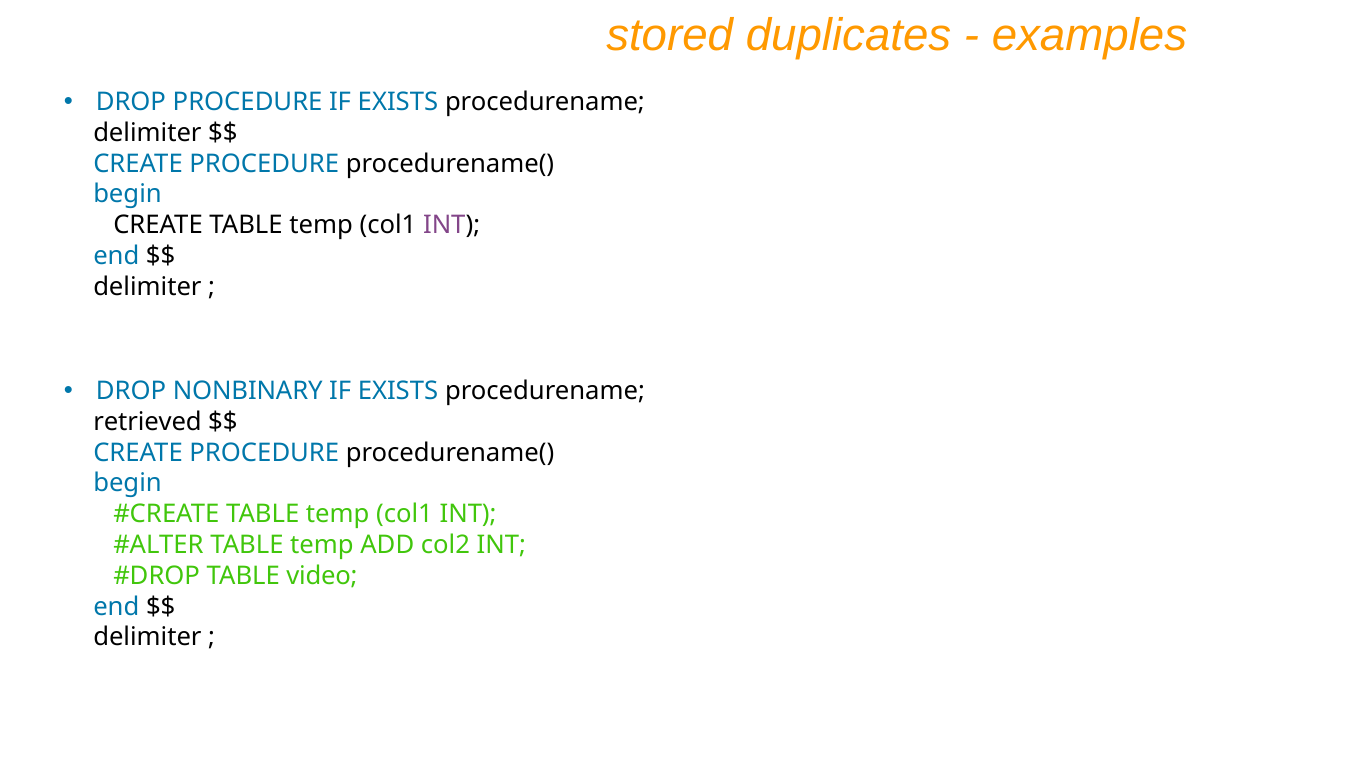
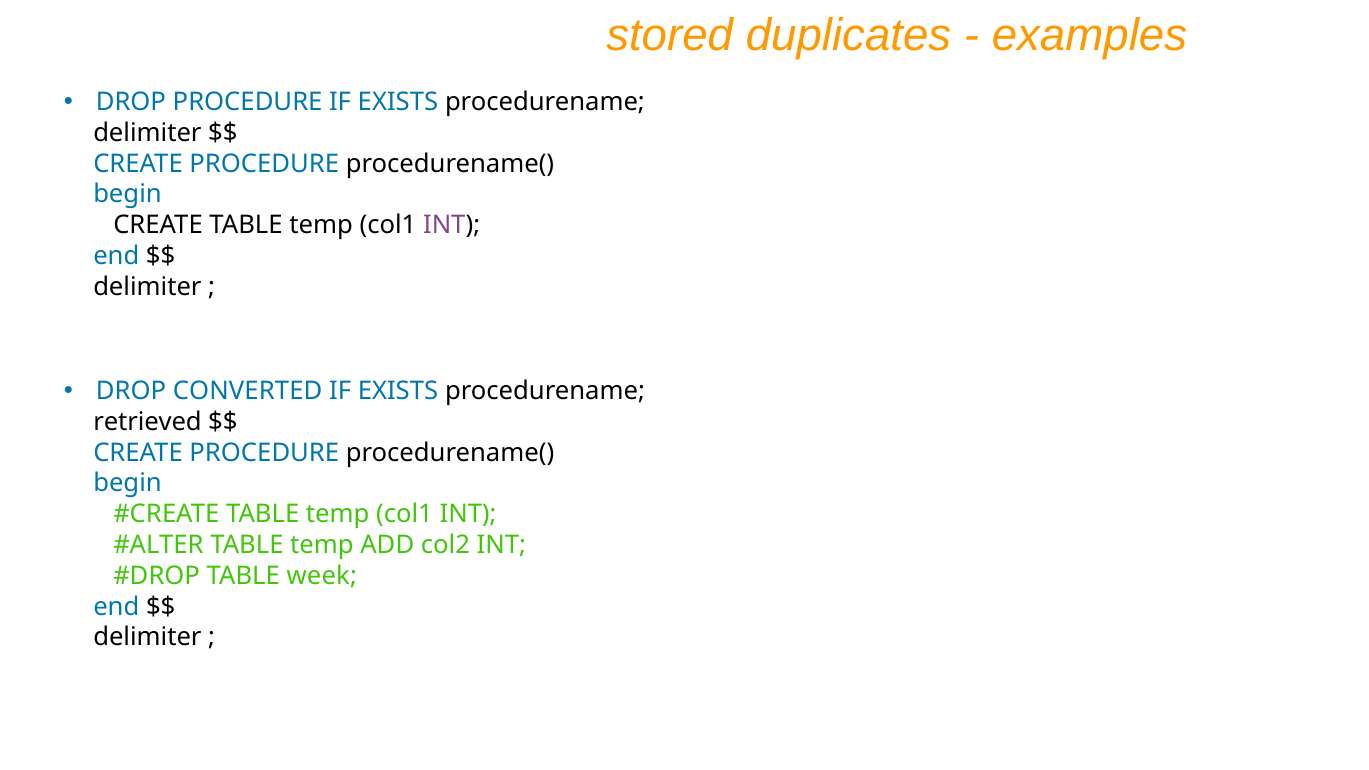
NONBINARY: NONBINARY -> CONVERTED
video: video -> week
